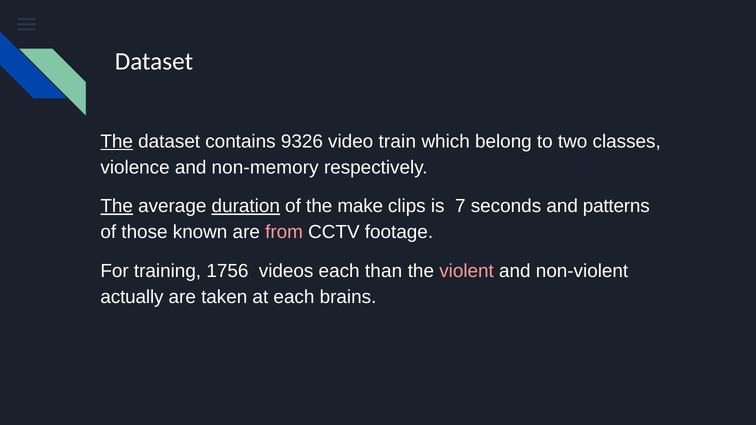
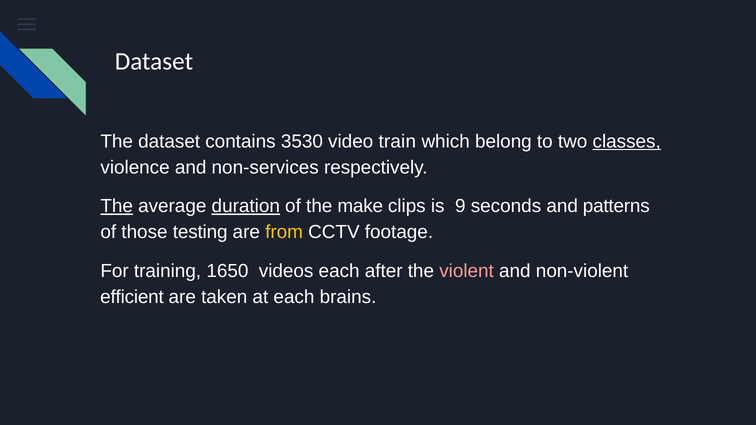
The at (117, 142) underline: present -> none
9326: 9326 -> 3530
classes underline: none -> present
non-memory: non-memory -> non-services
7: 7 -> 9
known: known -> testing
from colour: pink -> yellow
1756: 1756 -> 1650
than: than -> after
actually: actually -> efficient
